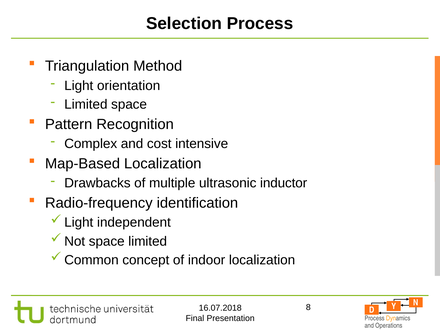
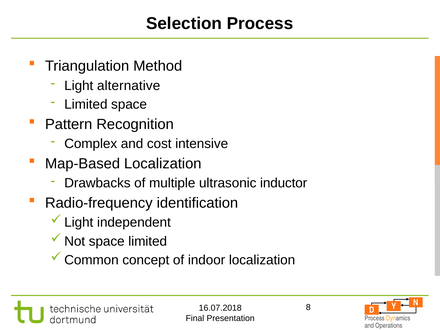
orientation: orientation -> alternative
